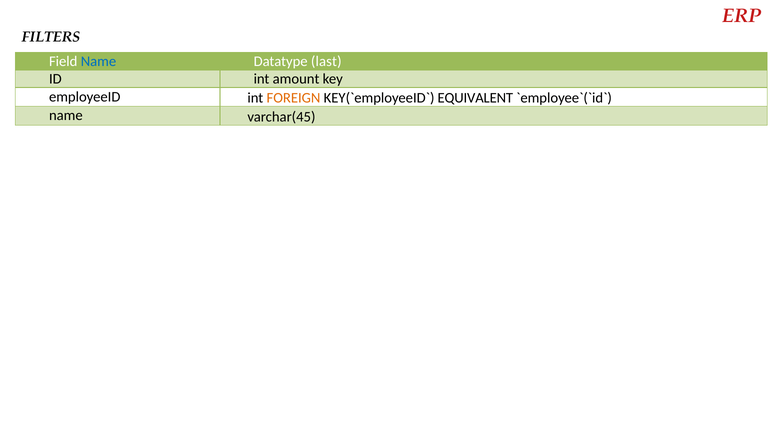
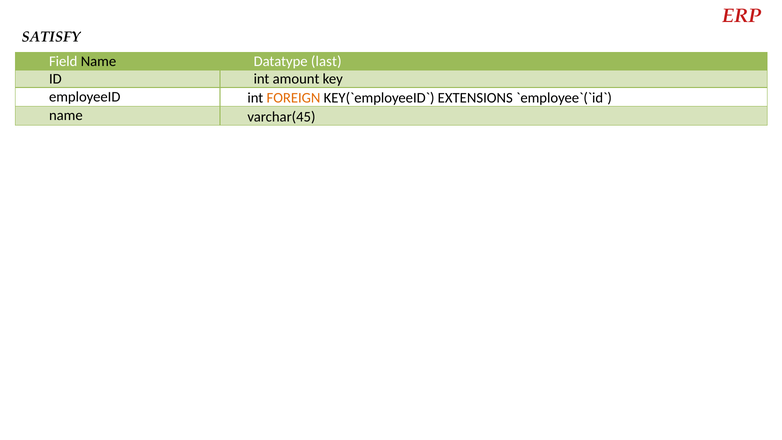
FILTERS: FILTERS -> SATISFY
Name at (98, 61) colour: blue -> black
EQUIVALENT: EQUIVALENT -> EXTENSIONS
